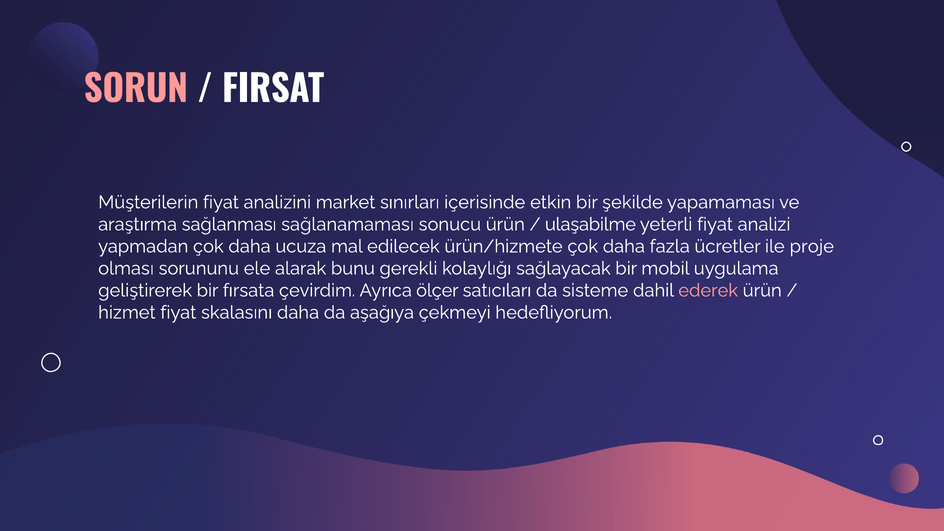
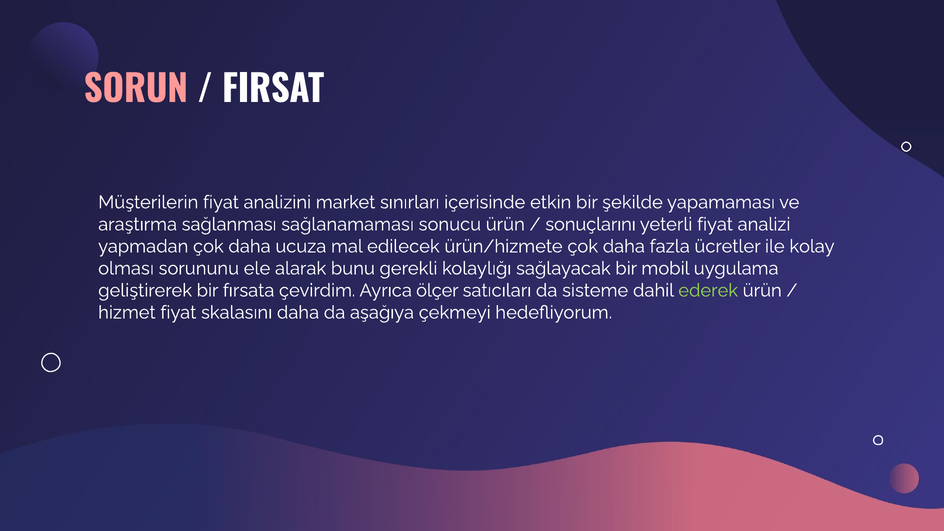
ulaşabilme: ulaşabilme -> sonuçlarını
proje: proje -> kolay
ederek colour: pink -> light green
